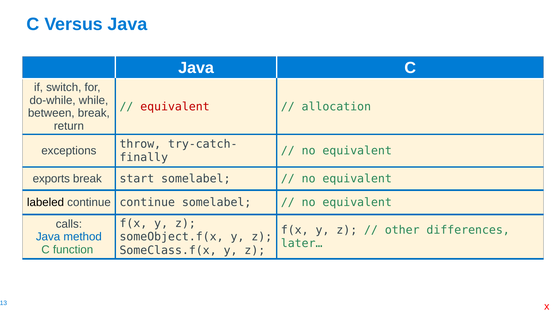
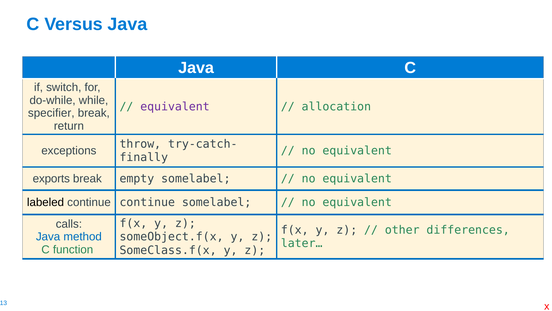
equivalent at (175, 107) colour: red -> purple
between: between -> specifier
start: start -> empty
